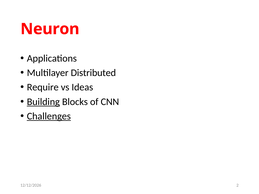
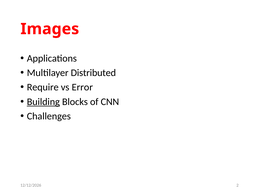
Neuron: Neuron -> Images
Ideas: Ideas -> Error
Challenges underline: present -> none
